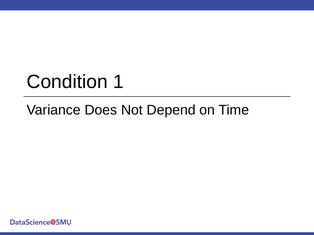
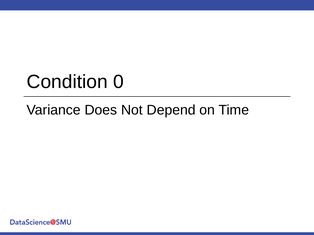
1: 1 -> 0
